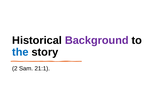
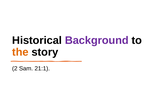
the colour: blue -> orange
